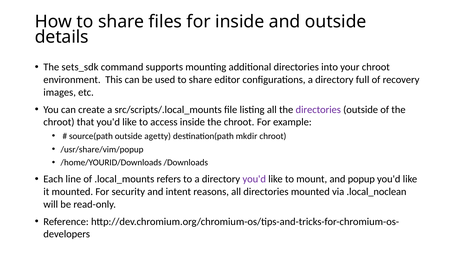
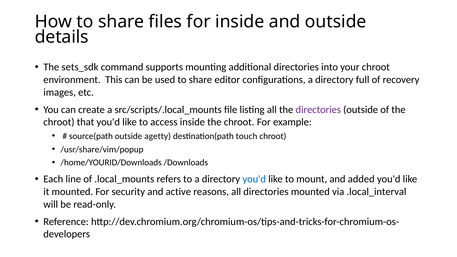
mkdir: mkdir -> touch
you'd at (254, 179) colour: purple -> blue
popup: popup -> added
intent: intent -> active
.local_noclean: .local_noclean -> .local_interval
